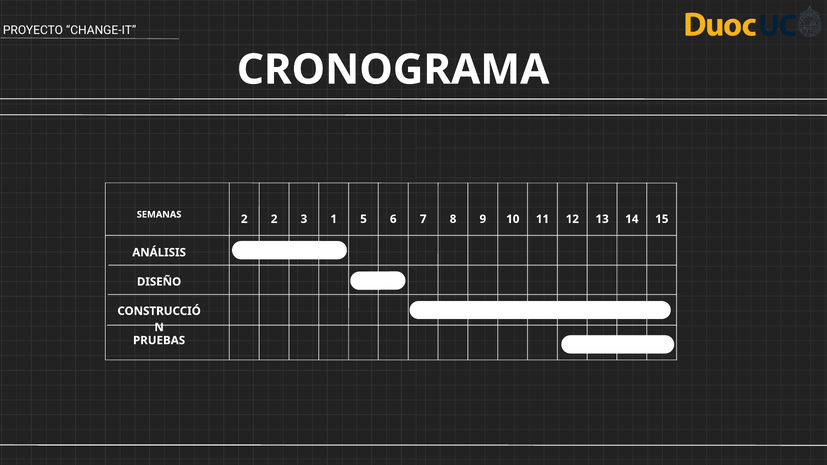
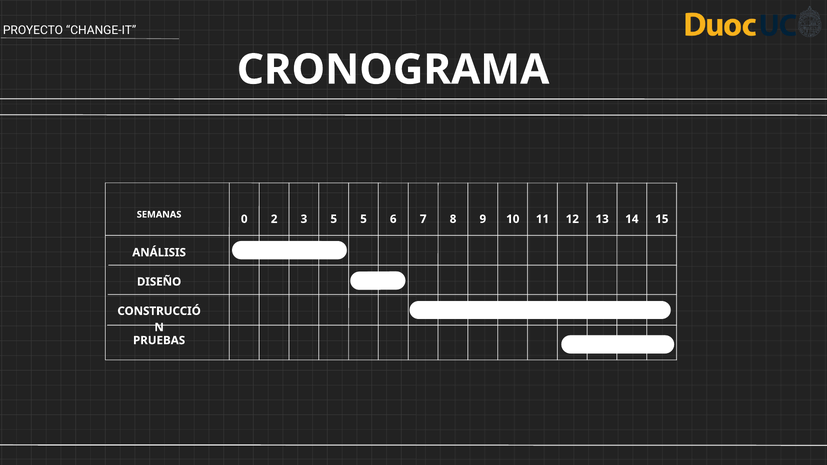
SEMANAS 2: 2 -> 0
3 1: 1 -> 5
